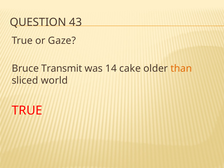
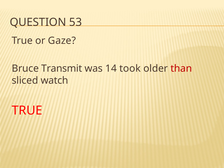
43: 43 -> 53
cake: cake -> took
than colour: orange -> red
world: world -> watch
